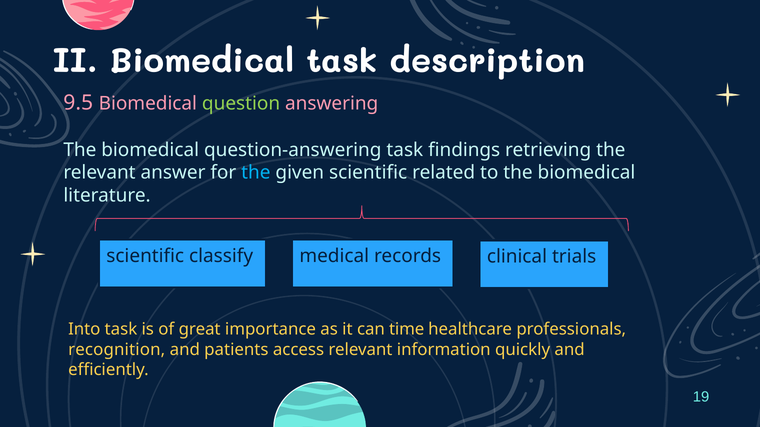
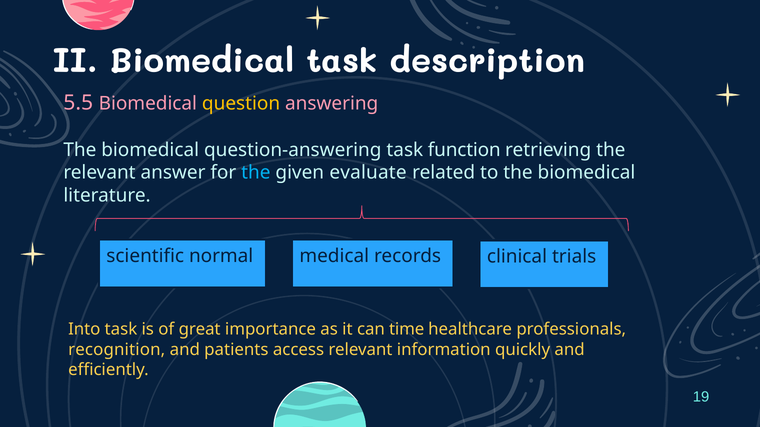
9.5: 9.5 -> 5.5
question colour: light green -> yellow
findings: findings -> function
given scientific: scientific -> evaluate
classify: classify -> normal
